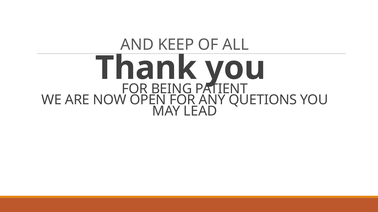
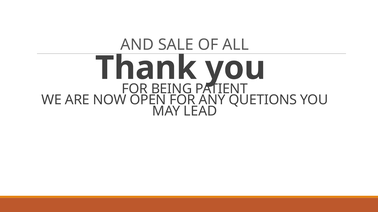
KEEP: KEEP -> SALE
